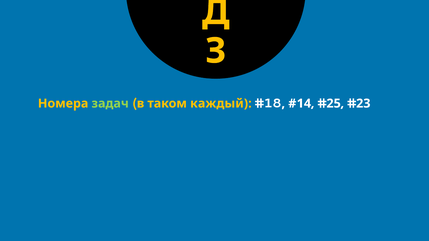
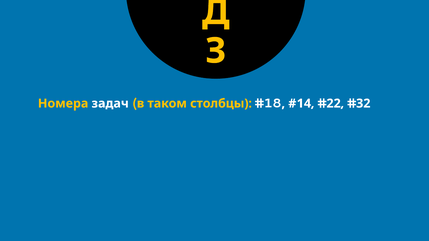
задач colour: light green -> white
каждый: каждый -> столбцы
25: 25 -> 22
23: 23 -> 32
